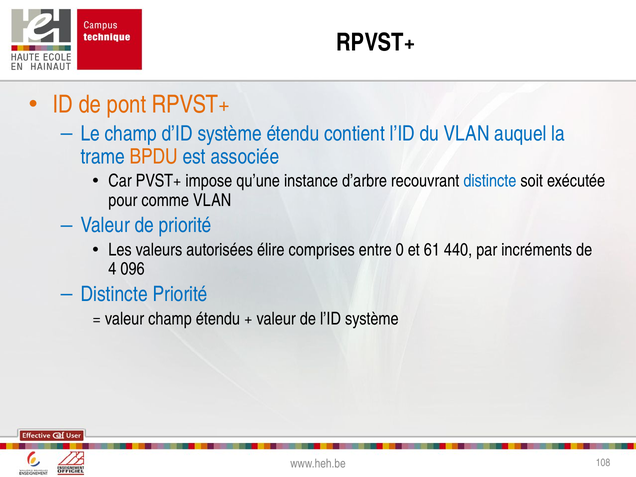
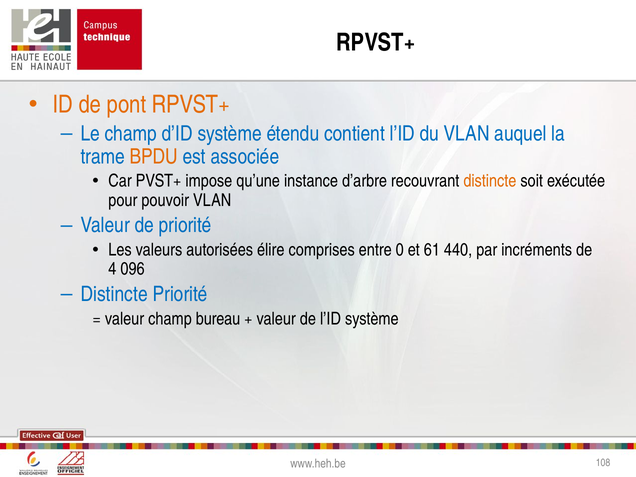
distincte at (490, 181) colour: blue -> orange
comme: comme -> pouvoir
champ étendu: étendu -> bureau
